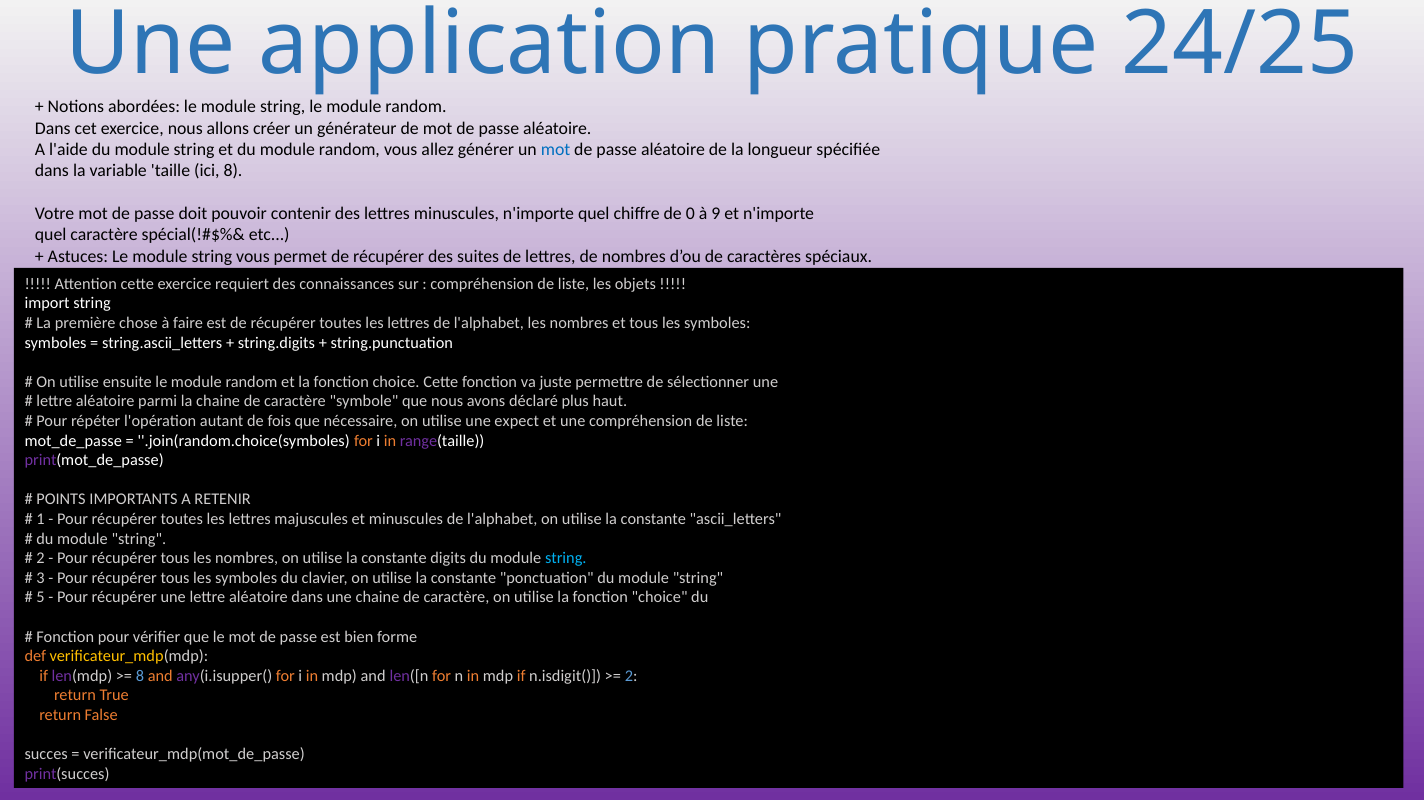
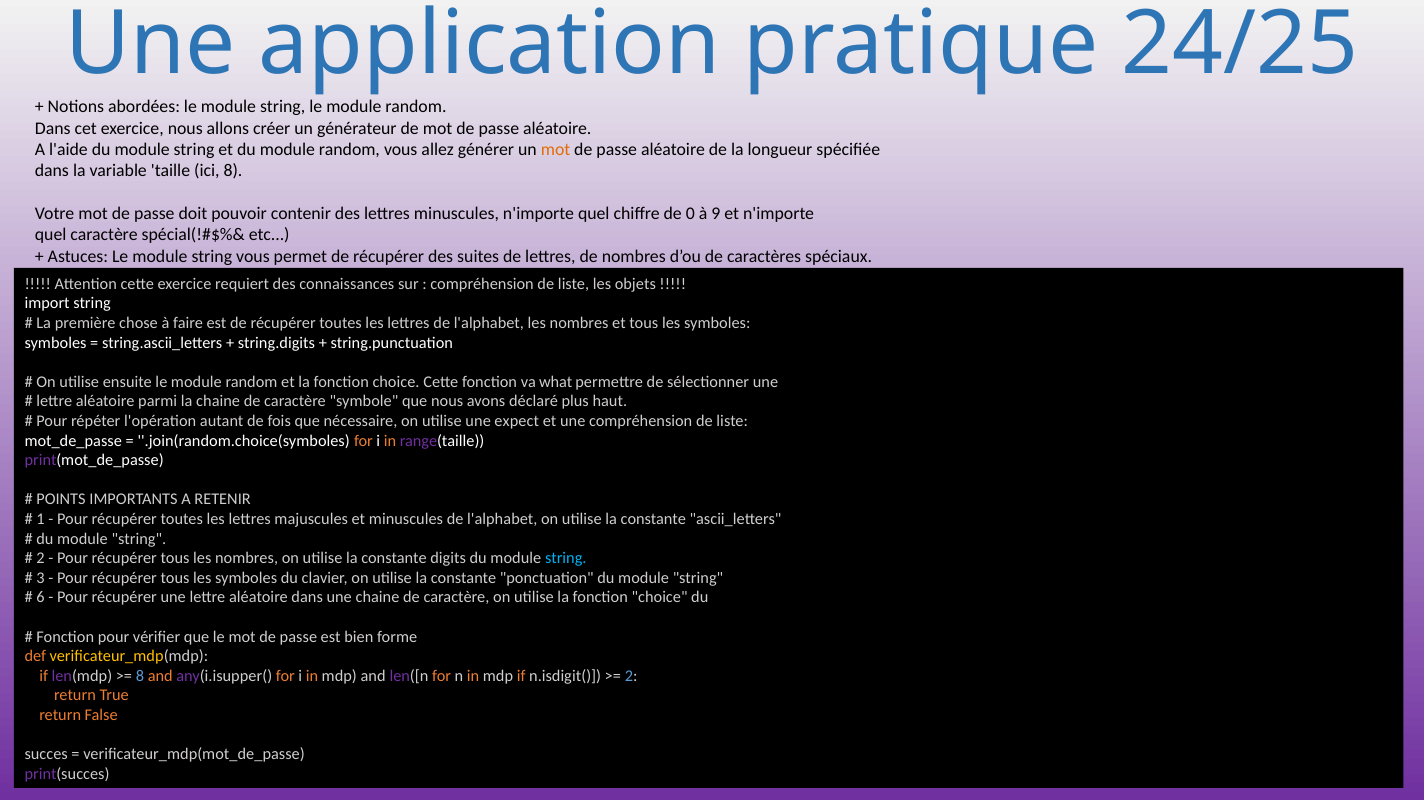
mot at (556, 150) colour: blue -> orange
juste: juste -> what
5: 5 -> 6
